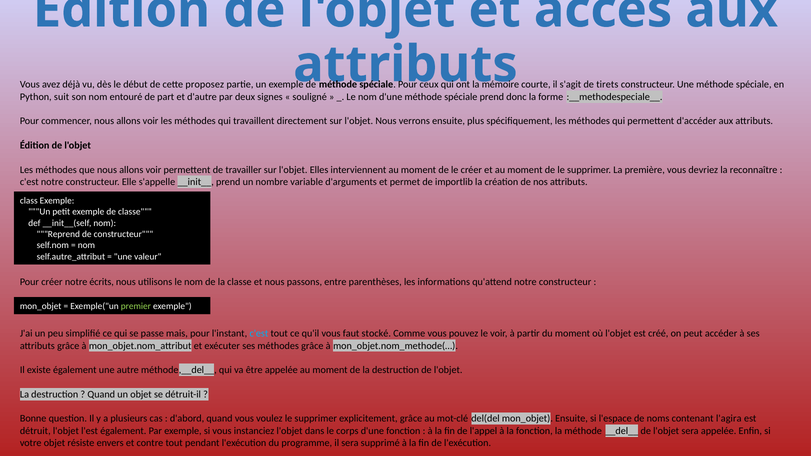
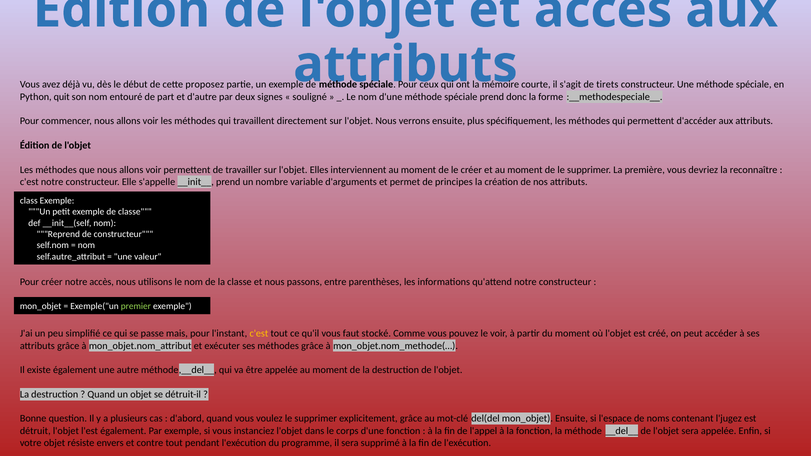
suit: suit -> quit
importlib: importlib -> principes
notre écrits: écrits -> accès
c'est at (259, 334) colour: light blue -> yellow
l'agira: l'agira -> l'jugez
